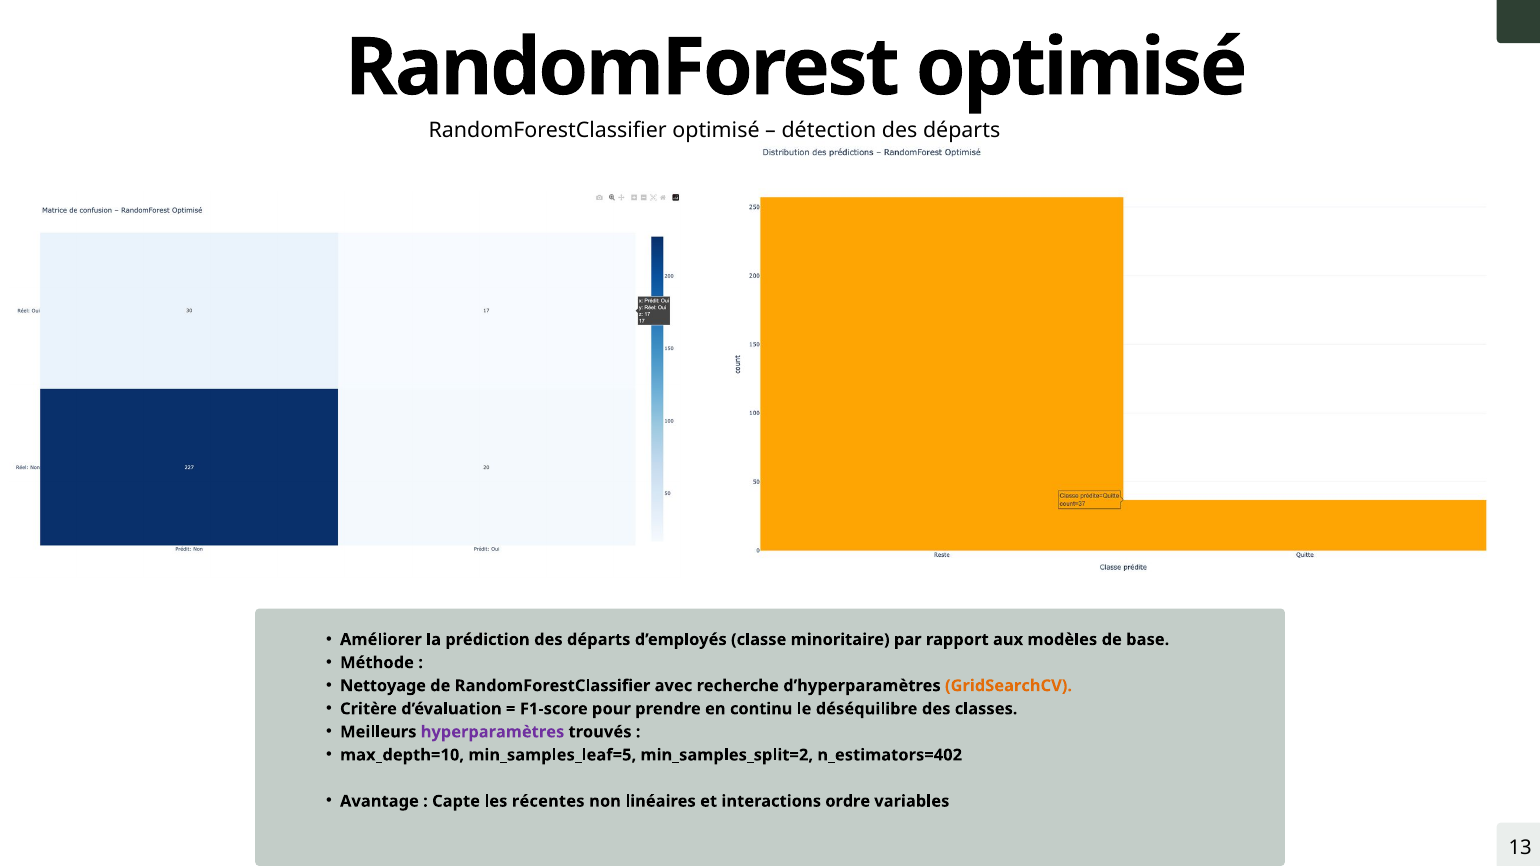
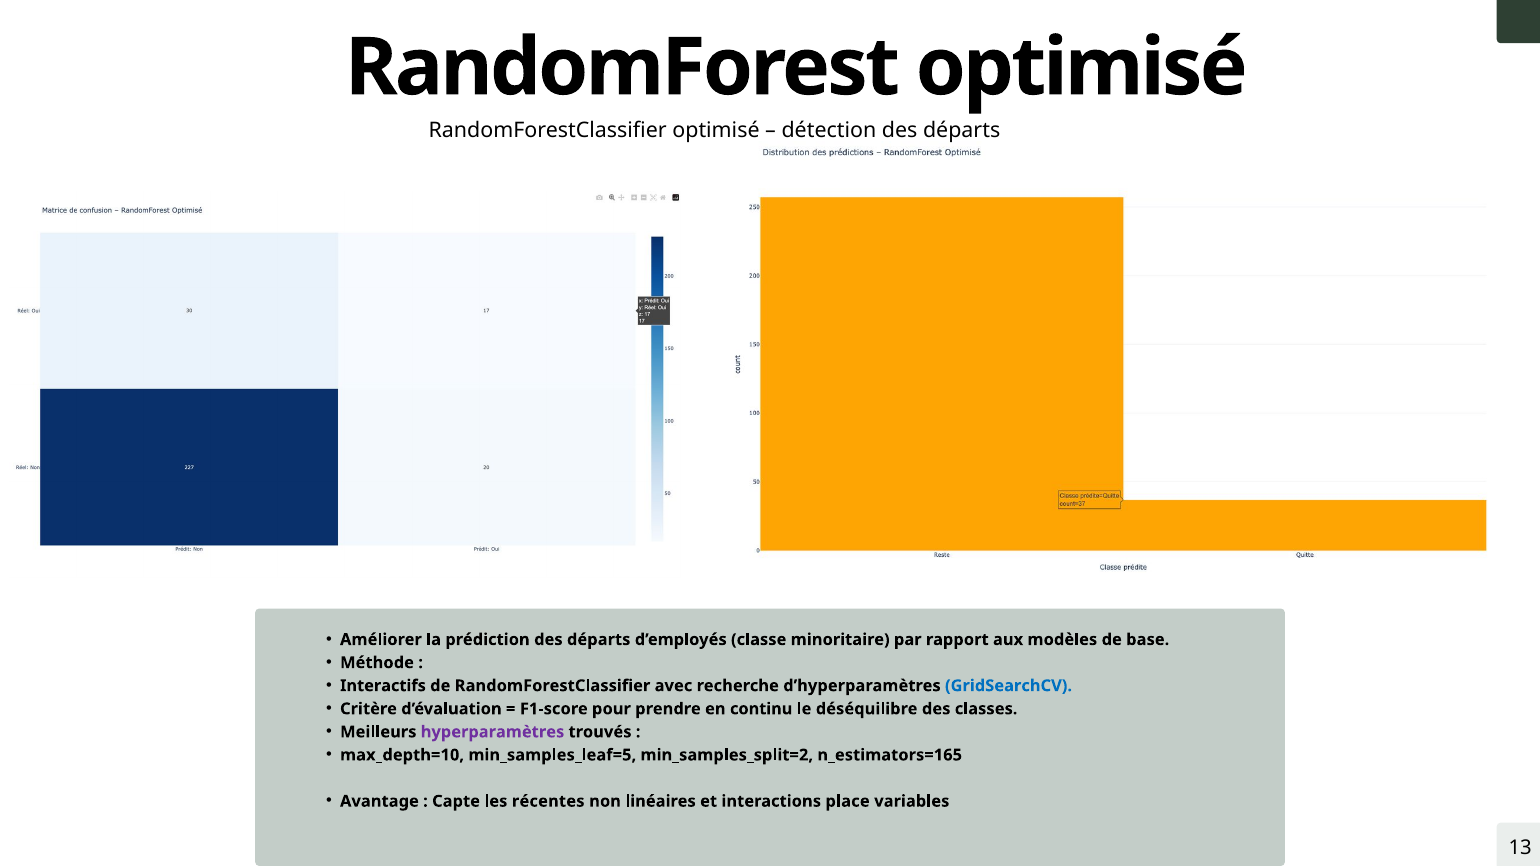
Nettoyage: Nettoyage -> Interactifs
GridSearchCV colour: orange -> blue
n_estimators=402: n_estimators=402 -> n_estimators=165
ordre: ordre -> place
